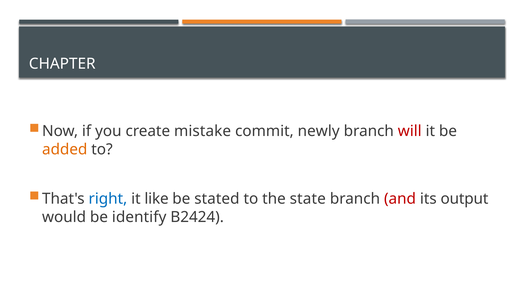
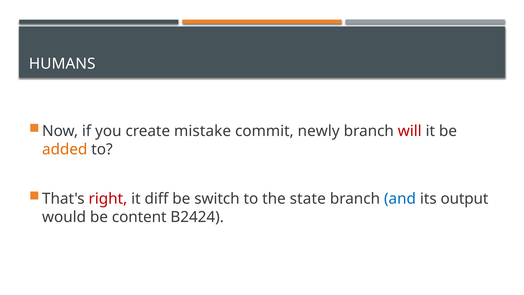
CHAPTER: CHAPTER -> HUMANS
right colour: blue -> red
like: like -> diff
stated: stated -> switch
and colour: red -> blue
identify: identify -> content
